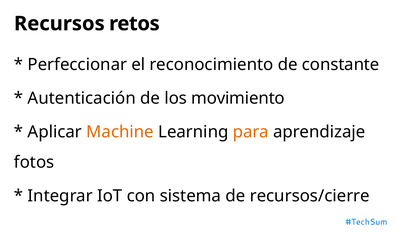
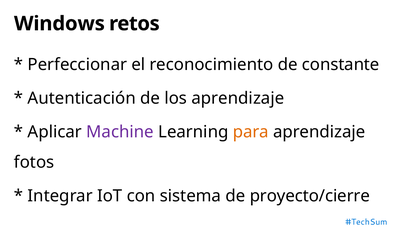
Recursos: Recursos -> Windows
los movimiento: movimiento -> aprendizaje
Machine colour: orange -> purple
recursos/cierre: recursos/cierre -> proyecto/cierre
